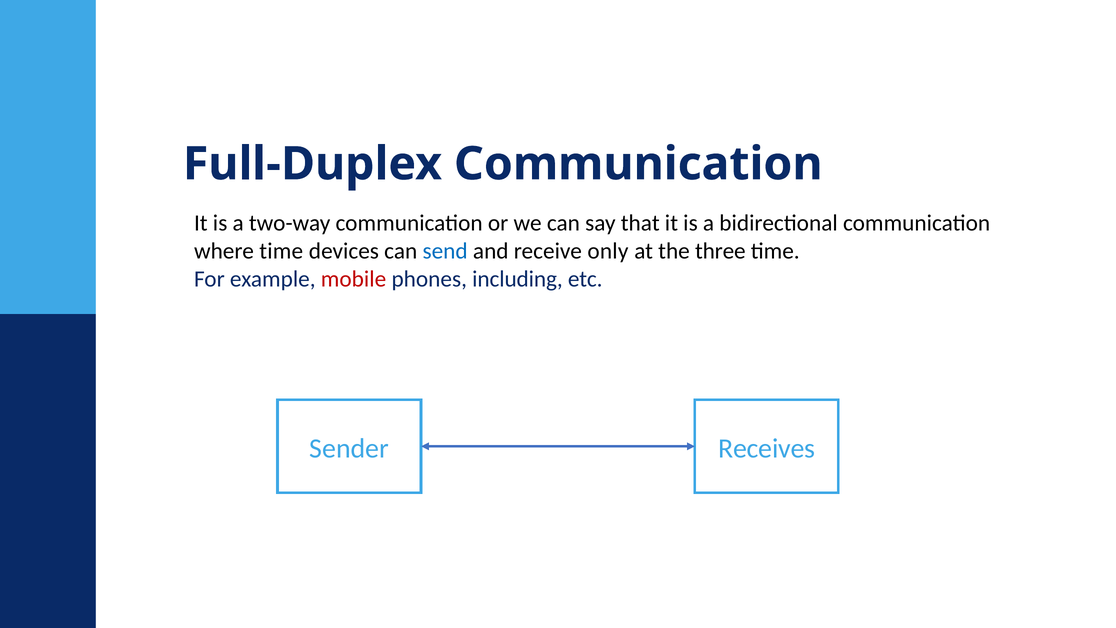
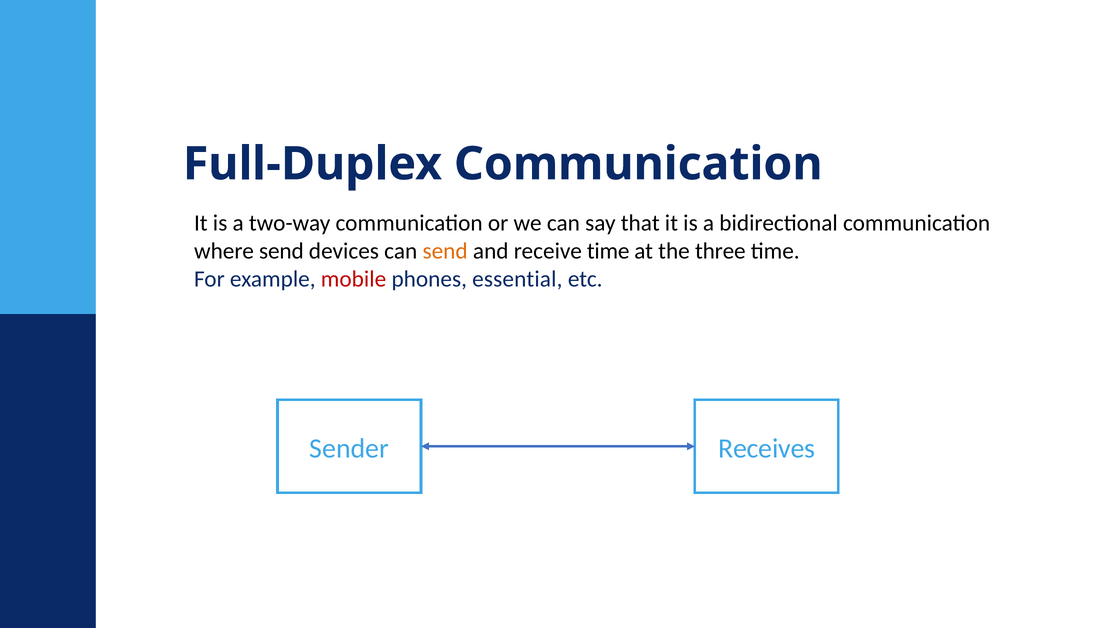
where time: time -> send
send at (445, 251) colour: blue -> orange
receive only: only -> time
including: including -> essential
